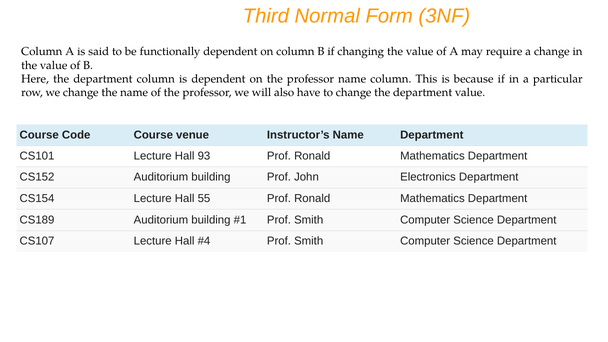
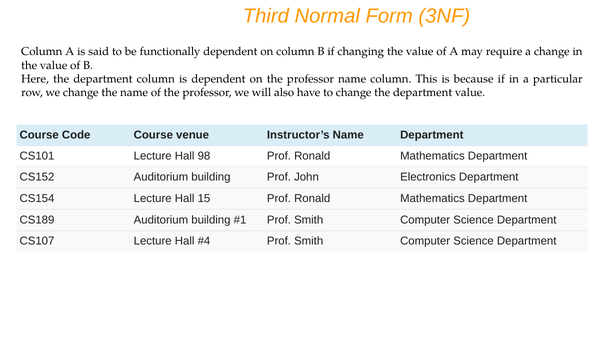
93: 93 -> 98
55: 55 -> 15
